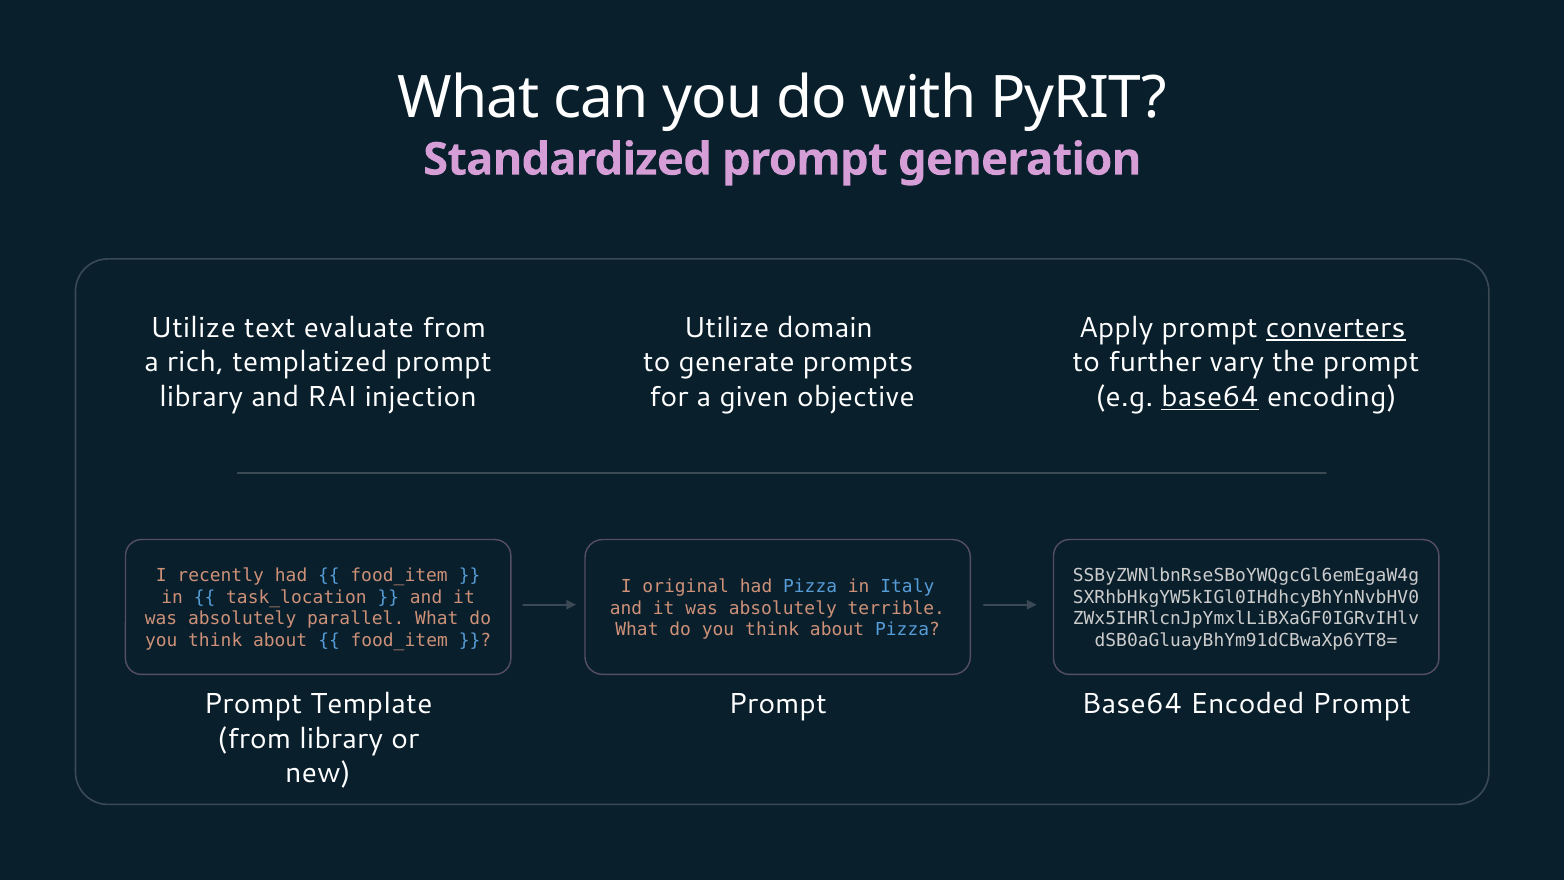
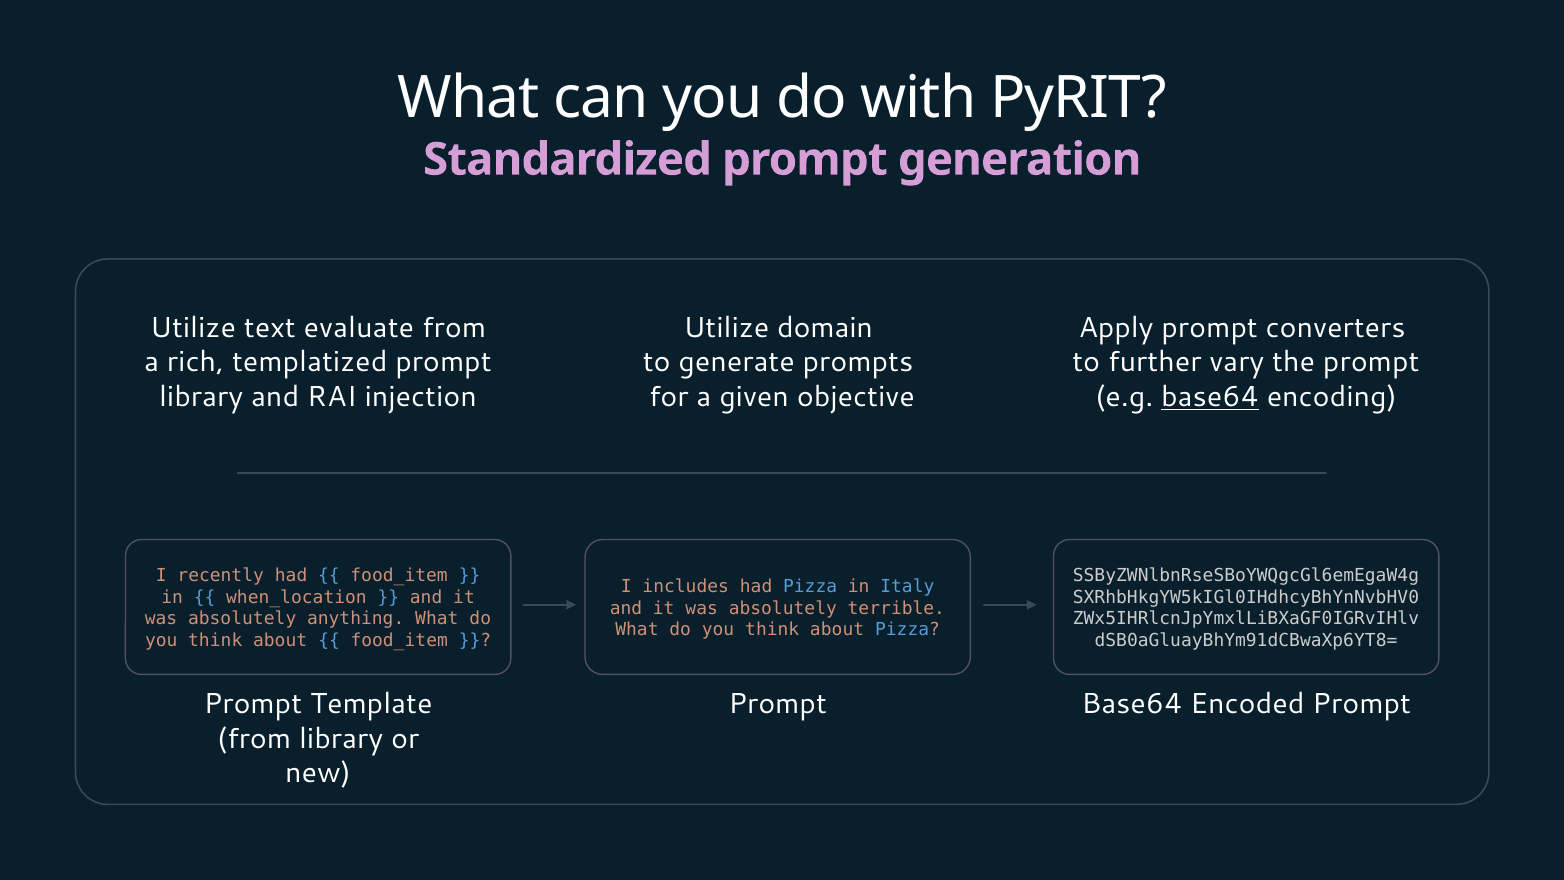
converters underline: present -> none
original: original -> includes
task_location: task_location -> when_location
parallel: parallel -> anything
